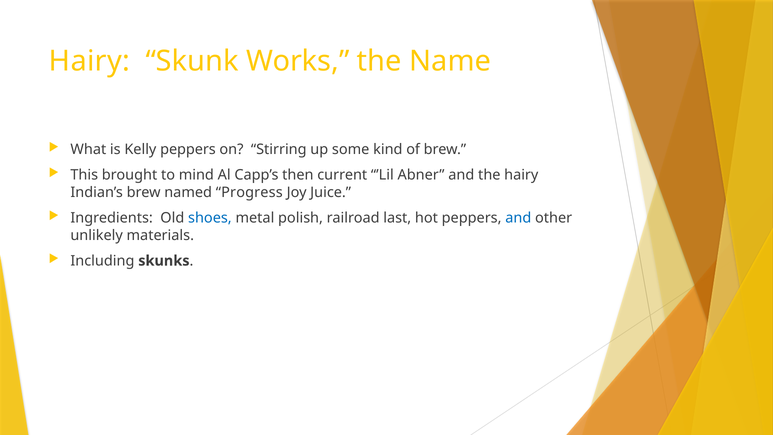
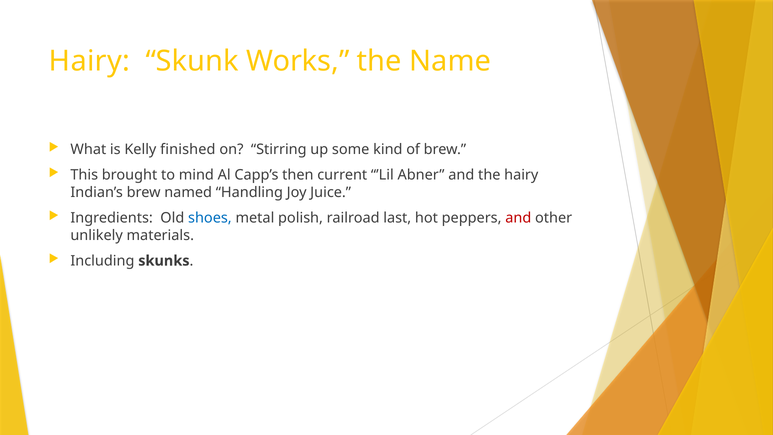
Kelly peppers: peppers -> finished
Progress: Progress -> Handling
and at (518, 218) colour: blue -> red
